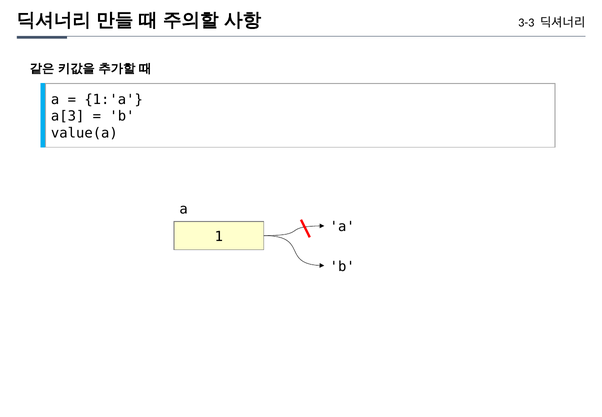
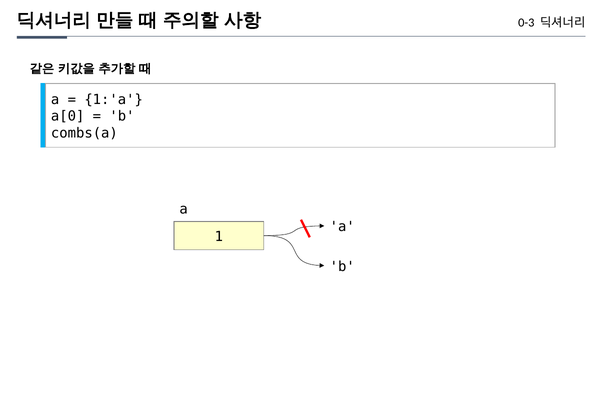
3-3: 3-3 -> 0-3
a[3: a[3 -> a[0
value(a: value(a -> combs(a
